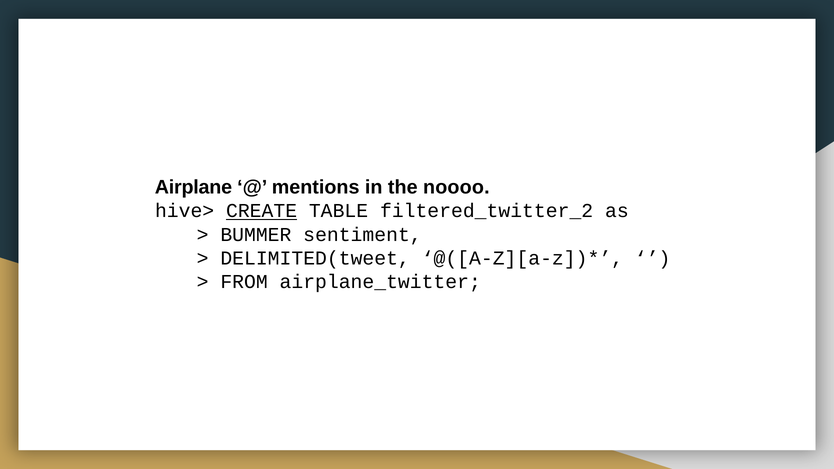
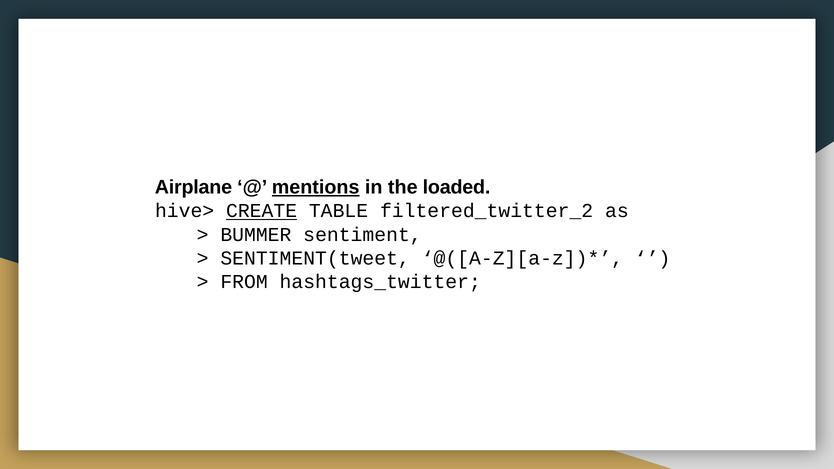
mentions underline: none -> present
noooo: noooo -> loaded
DELIMITED(tweet: DELIMITED(tweet -> SENTIMENT(tweet
airplane_twitter: airplane_twitter -> hashtags_twitter
